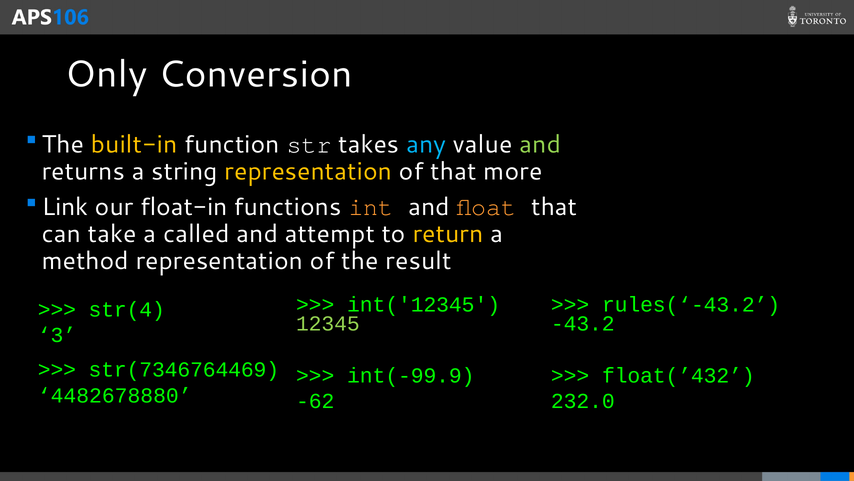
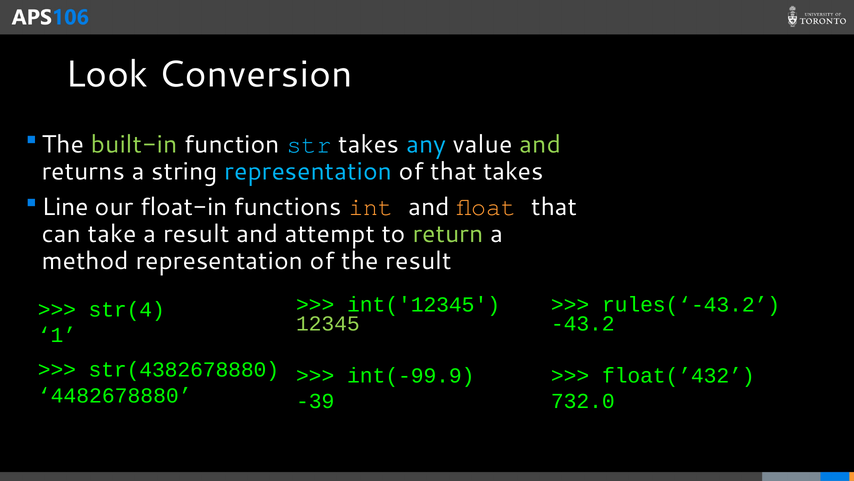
Only: Only -> Look
built-in colour: yellow -> light green
str colour: white -> light blue
representation at (308, 171) colour: yellow -> light blue
that more: more -> takes
Link: Link -> Line
a called: called -> result
return colour: yellow -> light green
3: 3 -> 1
str(7346764469: str(7346764469 -> str(4382678880
-62: -62 -> -39
232.0: 232.0 -> 732.0
